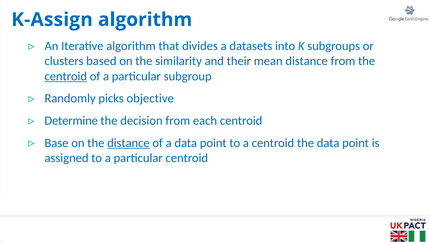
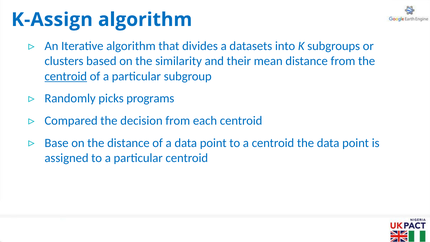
objective: objective -> programs
Determine: Determine -> Compared
distance at (128, 143) underline: present -> none
